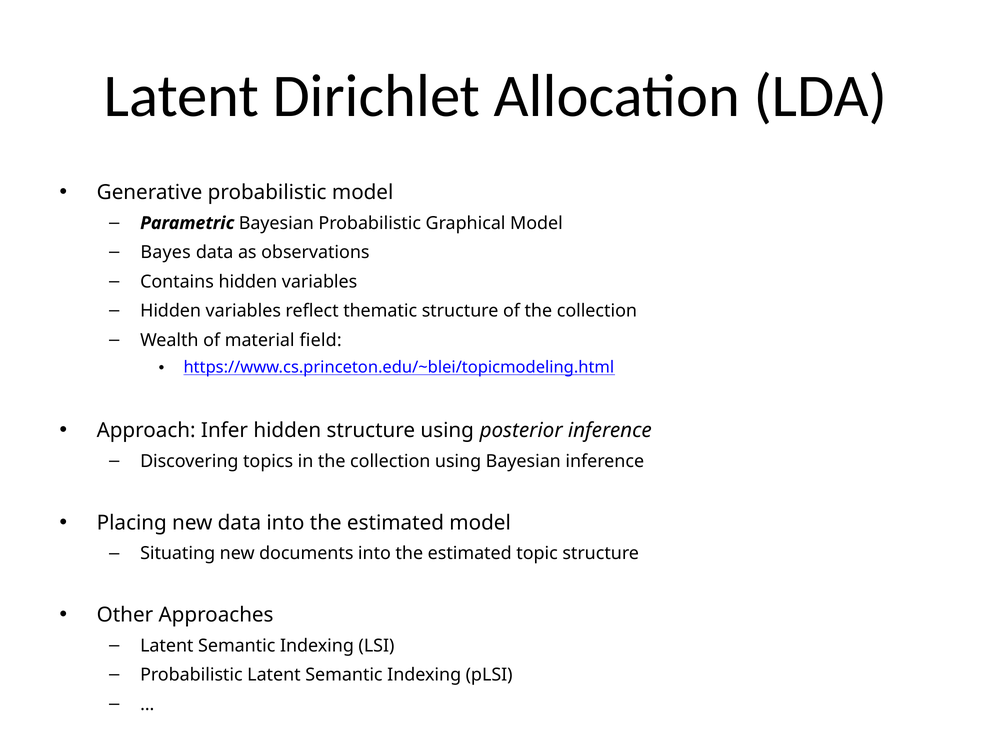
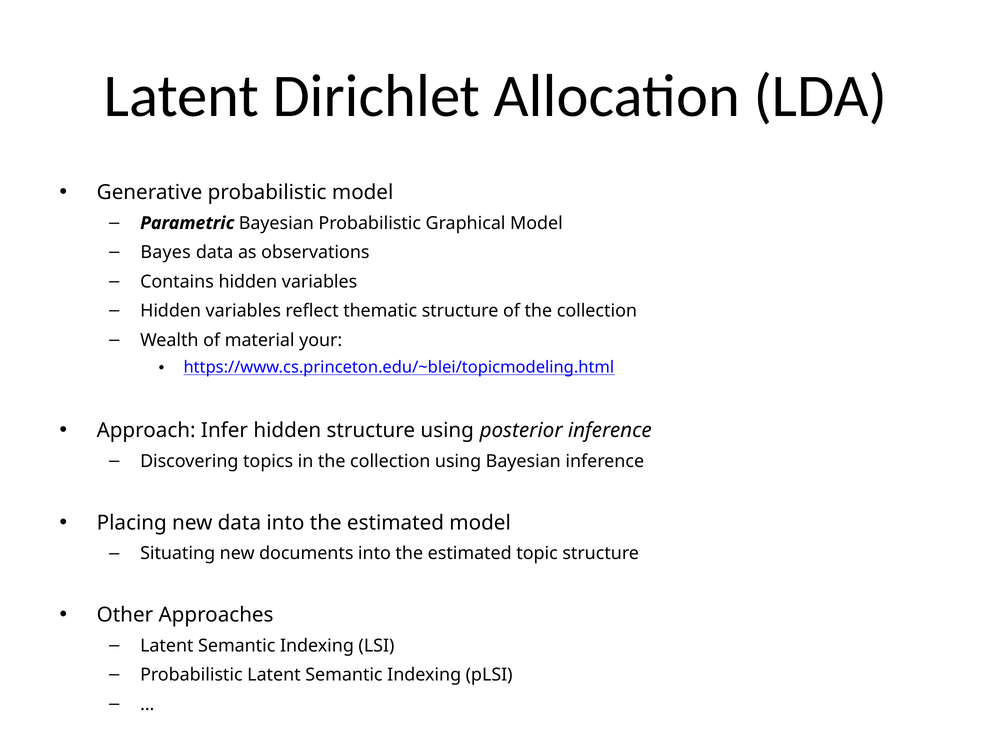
field: field -> your
